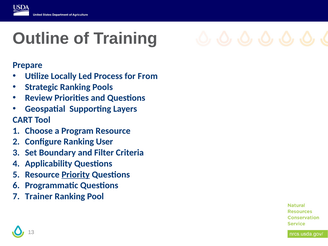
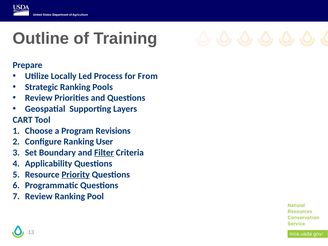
Program Resource: Resource -> Revisions
Filter underline: none -> present
Trainer at (39, 196): Trainer -> Review
